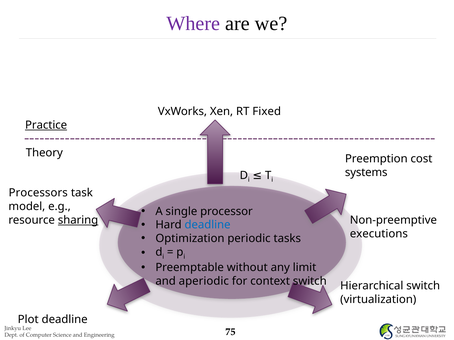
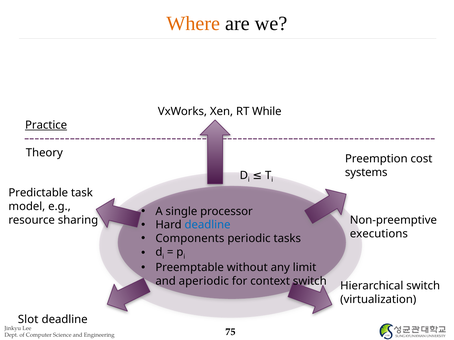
Where colour: purple -> orange
Fixed: Fixed -> While
Processors: Processors -> Predictable
sharing underline: present -> none
Optimization: Optimization -> Components
Plot: Plot -> Slot
